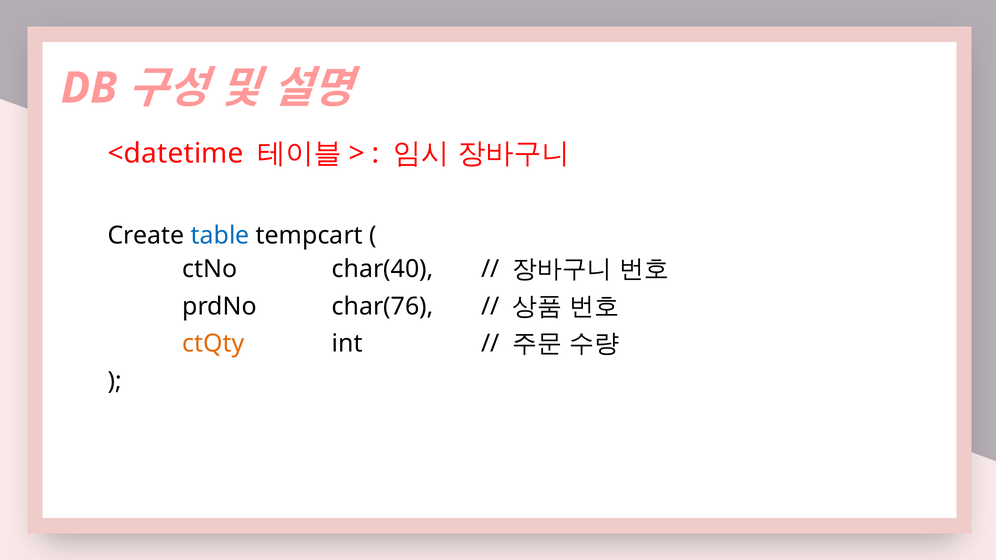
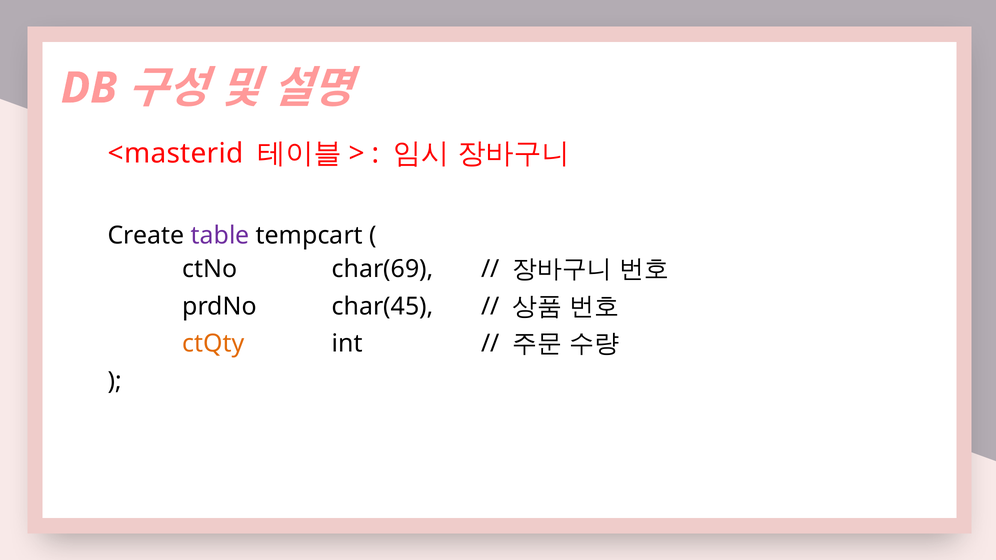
<datetime: <datetime -> <masterid
table colour: blue -> purple
char(40: char(40 -> char(69
char(76: char(76 -> char(45
